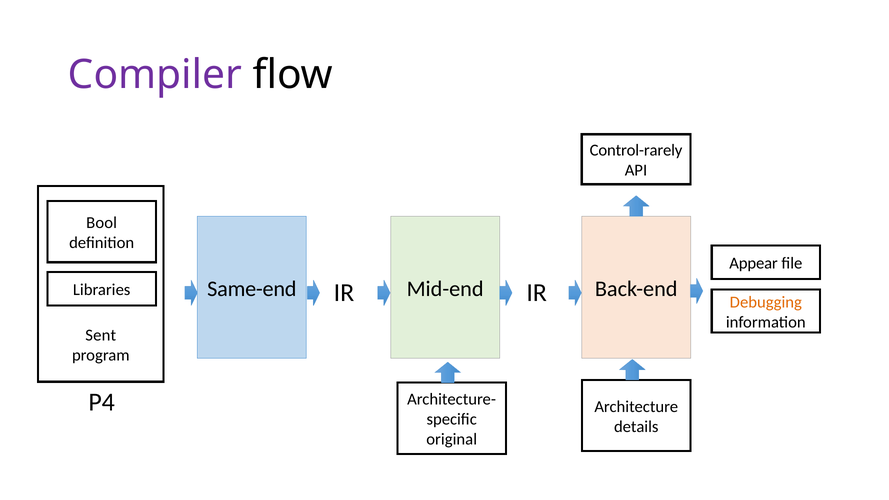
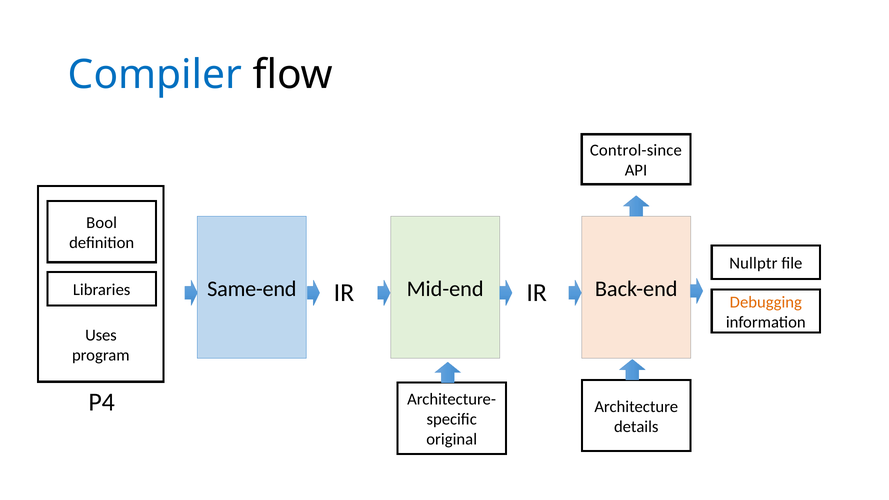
Compiler colour: purple -> blue
Control-rarely: Control-rarely -> Control-since
Appear: Appear -> Nullptr
Sent: Sent -> Uses
